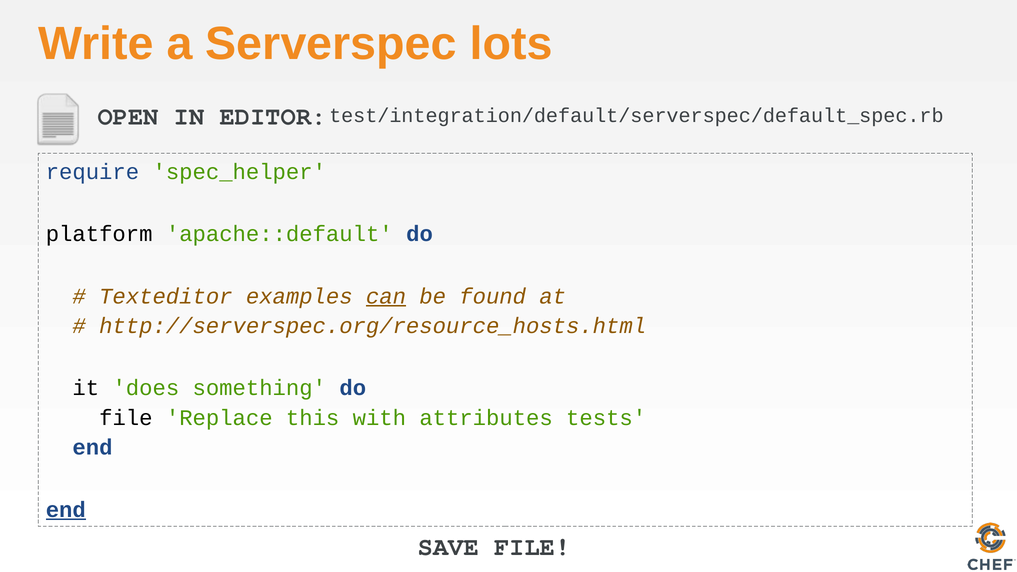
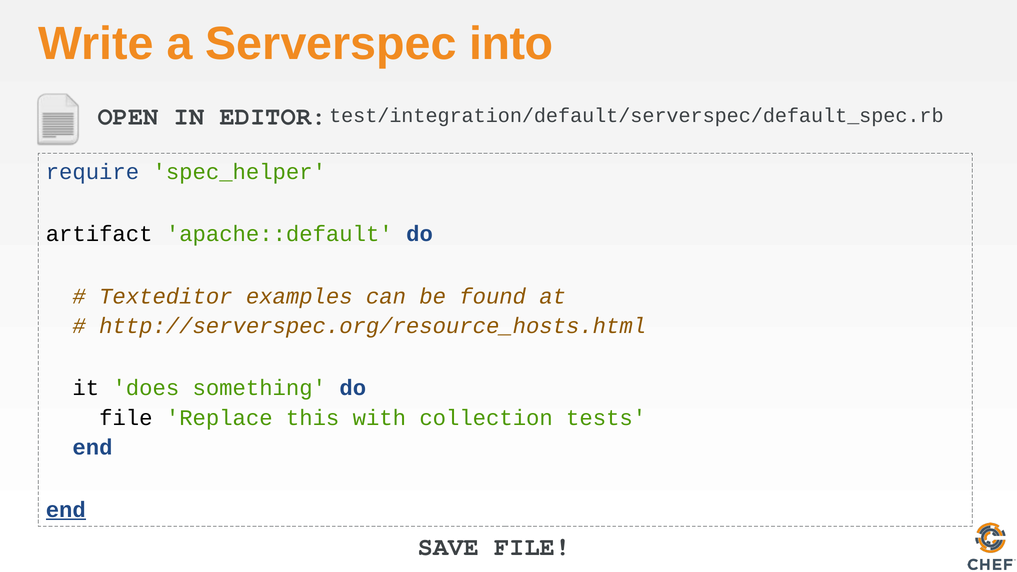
lots: lots -> into
platform: platform -> artifact
can underline: present -> none
attributes: attributes -> collection
